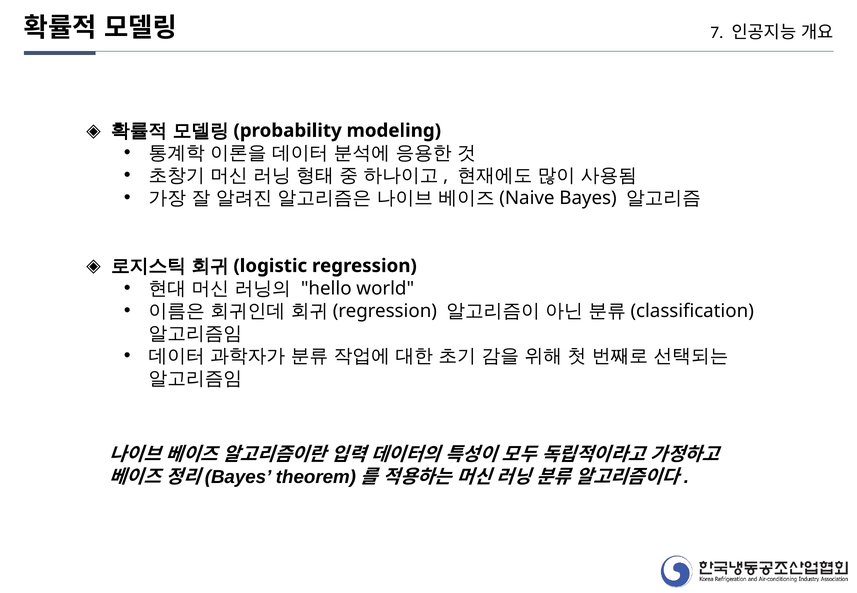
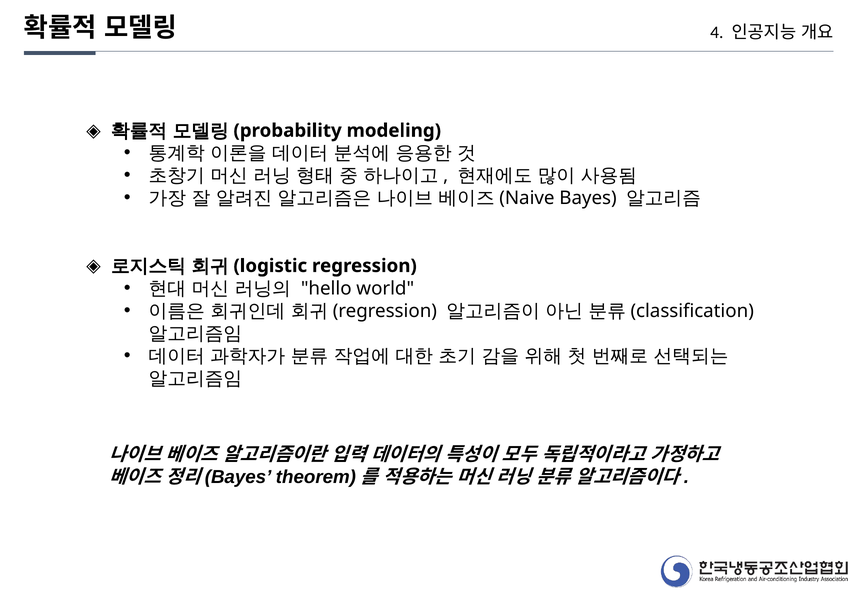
7: 7 -> 4
